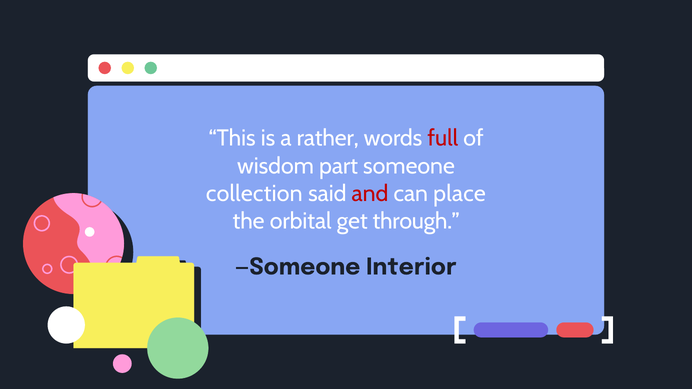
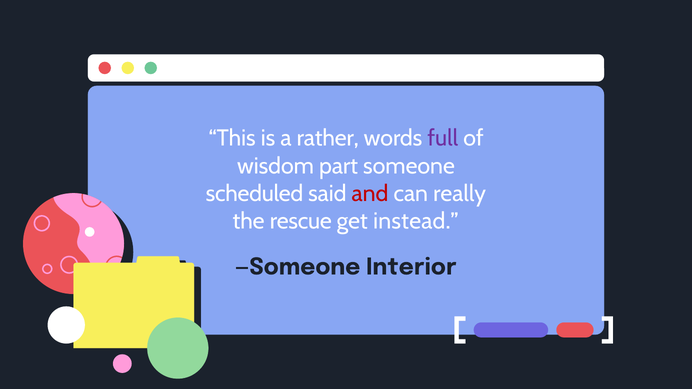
full colour: red -> purple
collection: collection -> scheduled
place: place -> really
orbital: orbital -> rescue
through: through -> instead
